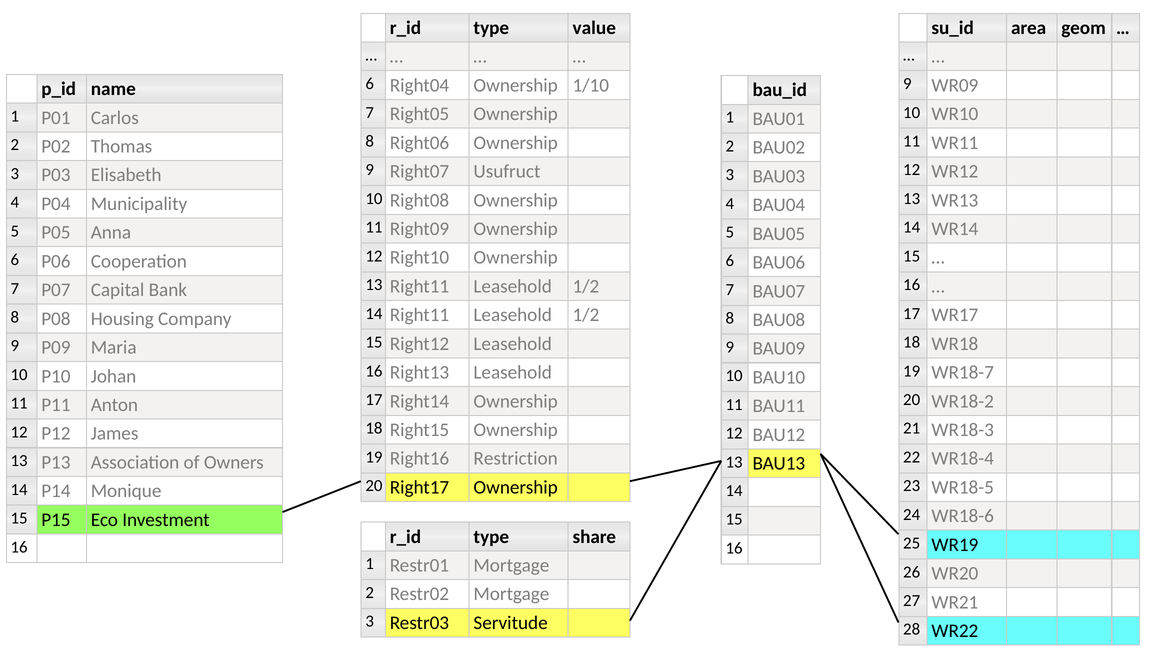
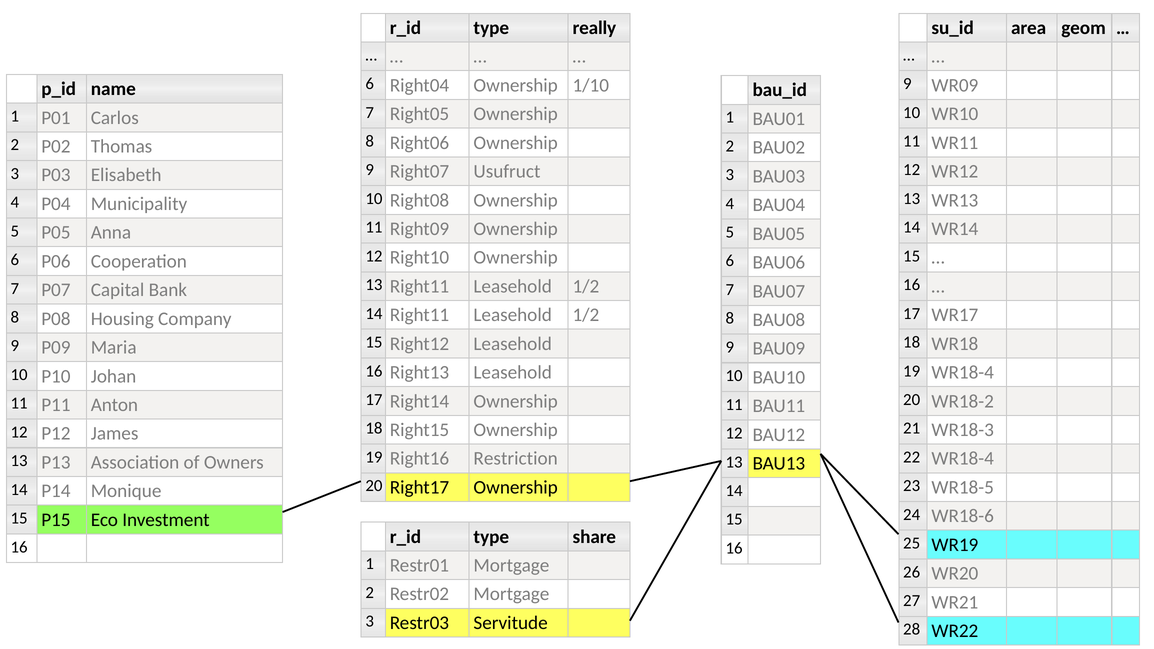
value: value -> really
19 WR18-7: WR18-7 -> WR18-4
